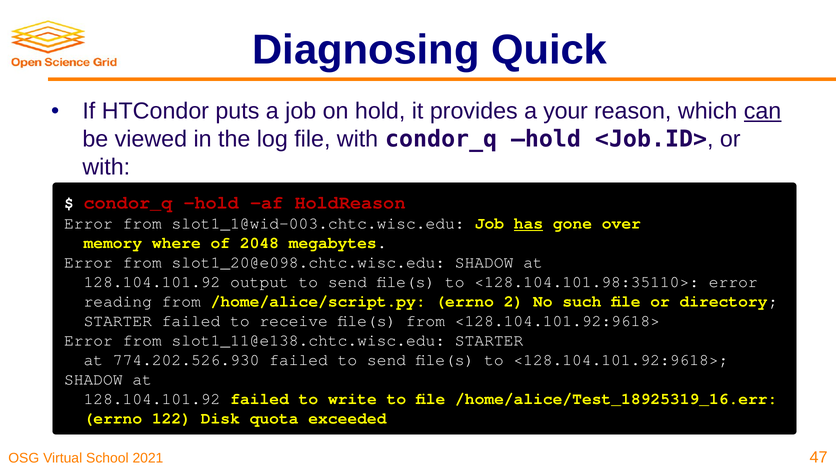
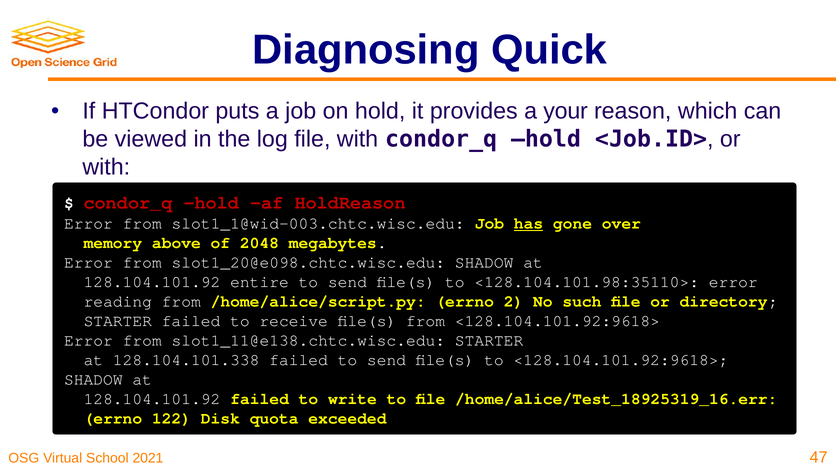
can underline: present -> none
where: where -> above
output: output -> entire
774.202.526.930: 774.202.526.930 -> 128.104.101.338
